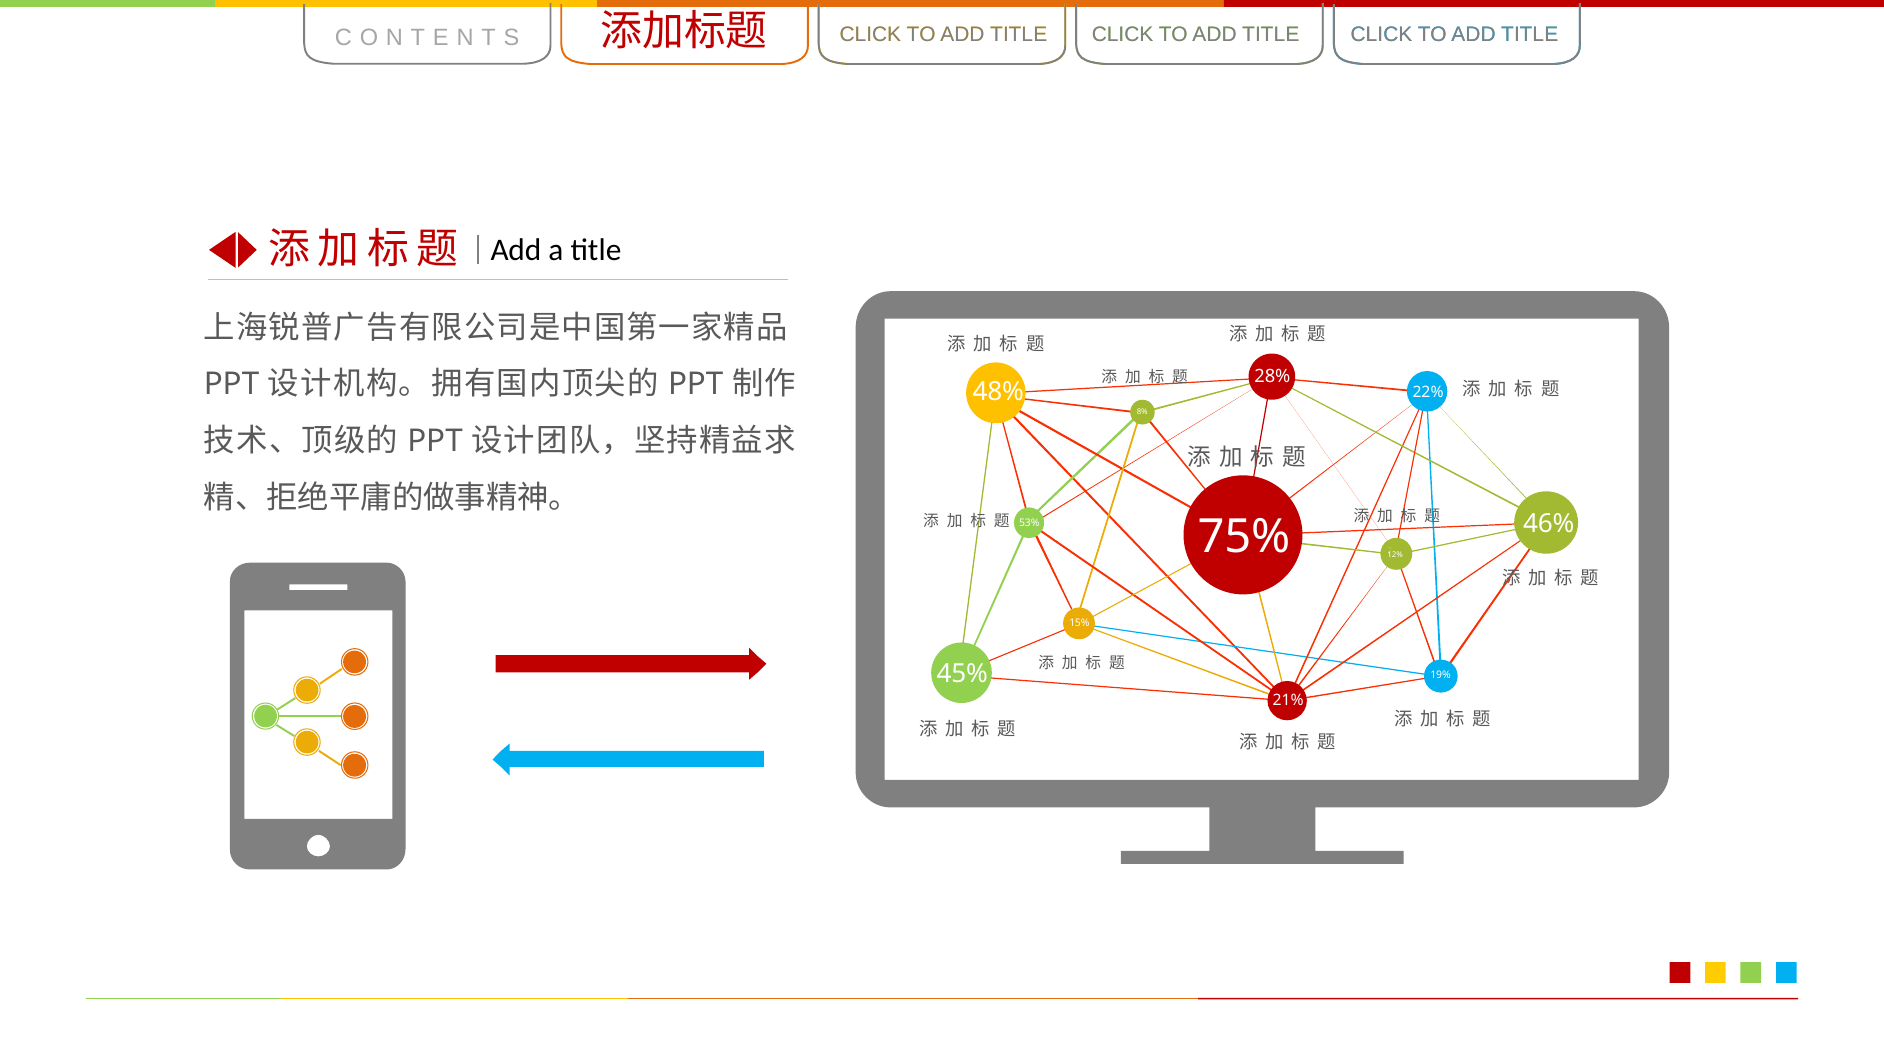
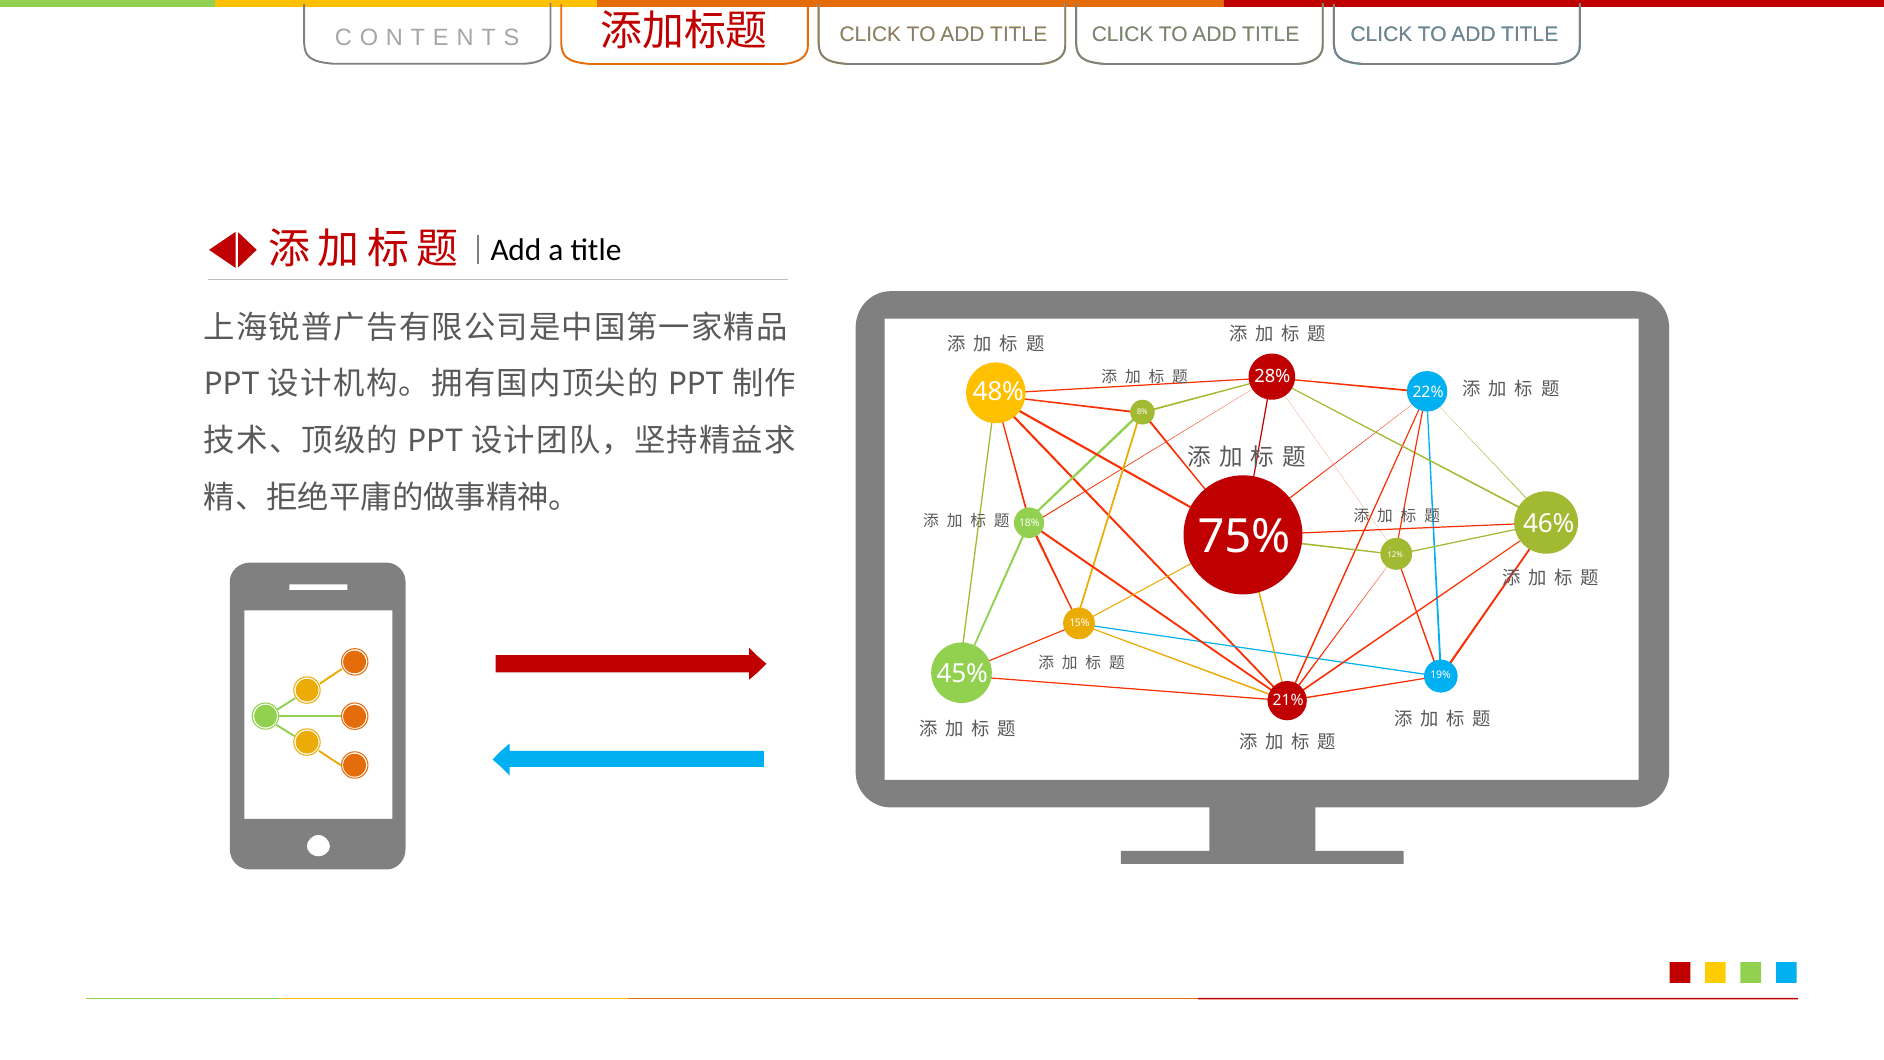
53%: 53% -> 18%
